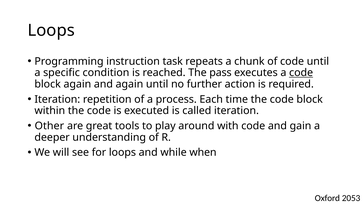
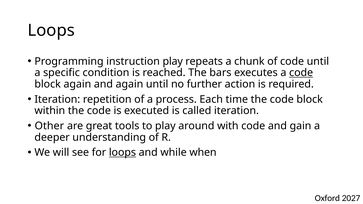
instruction task: task -> play
pass: pass -> bars
loops at (122, 153) underline: none -> present
2053: 2053 -> 2027
